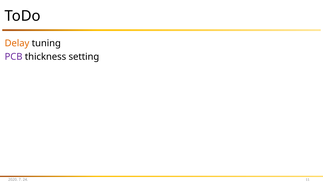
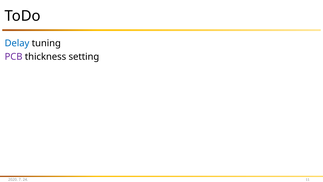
Delay colour: orange -> blue
